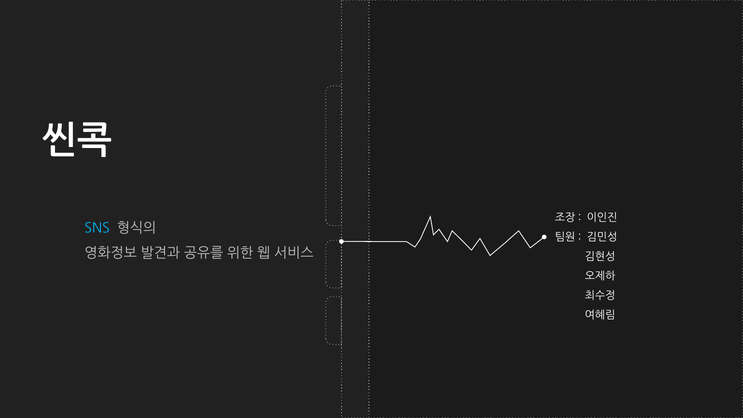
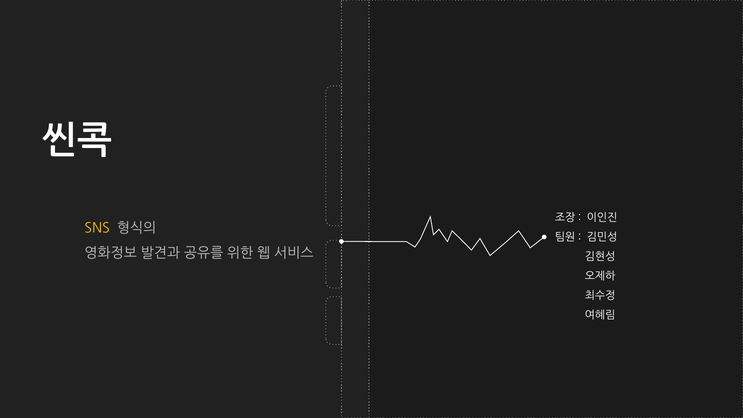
SNS colour: light blue -> yellow
